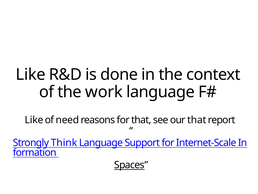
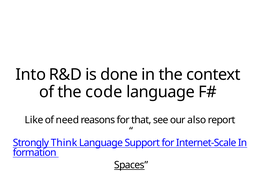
Like at (31, 74): Like -> Into
work: work -> code
our that: that -> also
